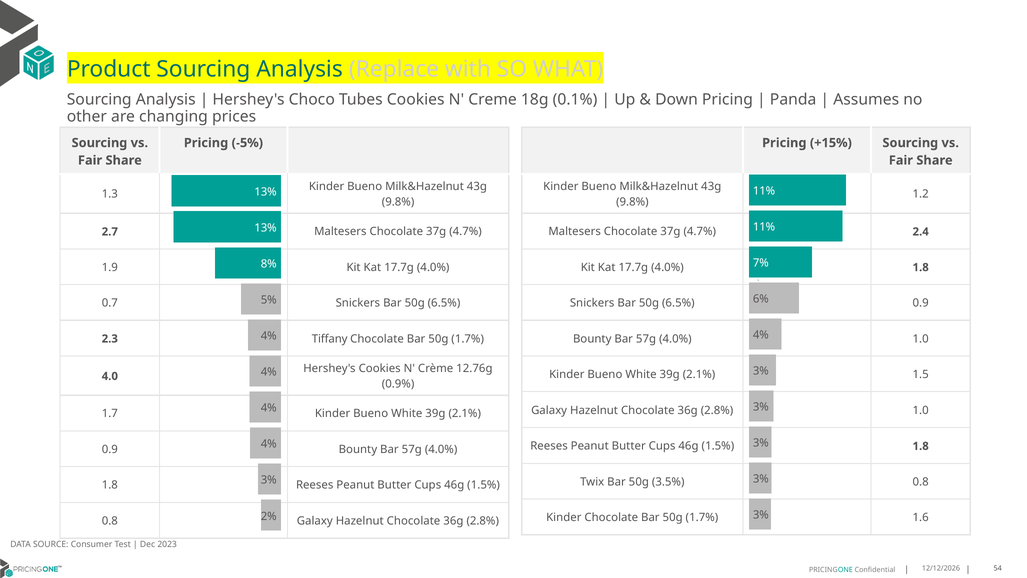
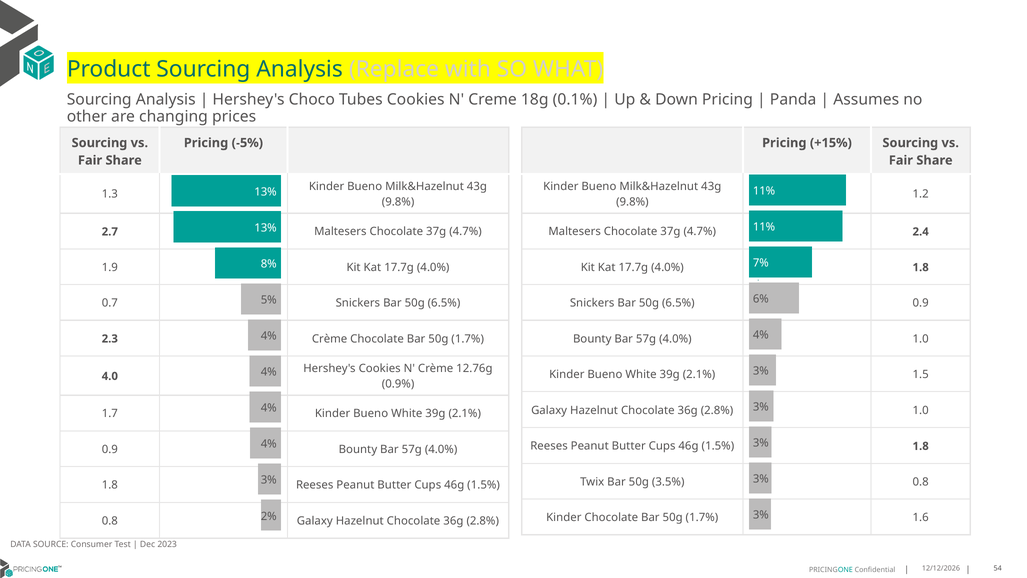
2.3 Tiffany: Tiffany -> Crème
